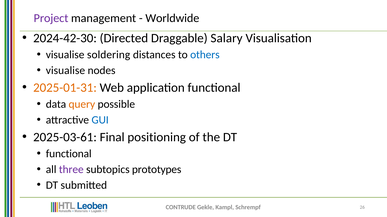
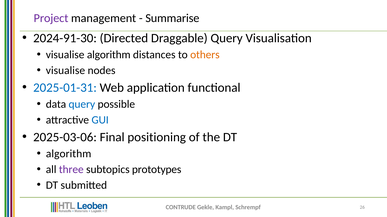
Worldwide: Worldwide -> Summarise
2024-42-30: 2024-42-30 -> 2024-91-30
Draggable Salary: Salary -> Query
visualise soldering: soldering -> algorithm
others colour: blue -> orange
2025-01-31 colour: orange -> blue
query at (82, 105) colour: orange -> blue
2025-03-61: 2025-03-61 -> 2025-03-06
functional at (69, 154): functional -> algorithm
